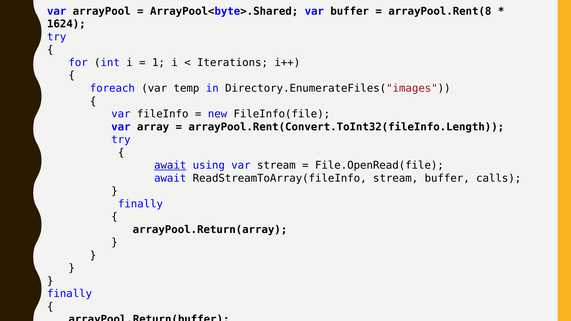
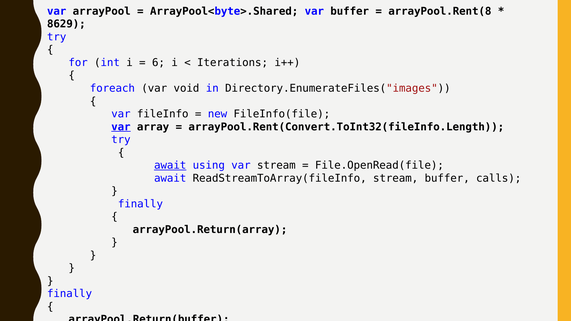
1624: 1624 -> 8629
1: 1 -> 6
temp: temp -> void
var at (121, 127) underline: none -> present
